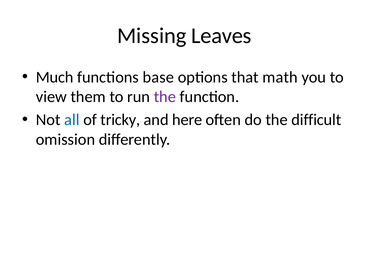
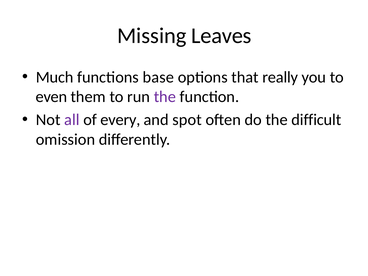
math: math -> really
view: view -> even
all colour: blue -> purple
tricky: tricky -> every
here: here -> spot
